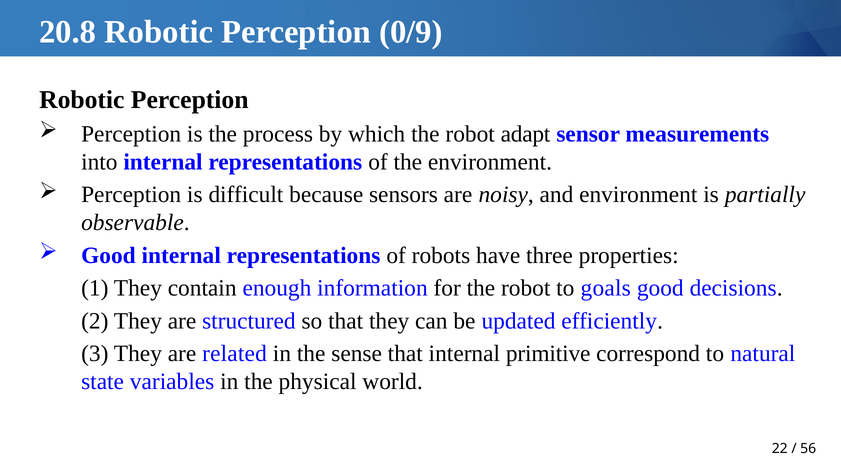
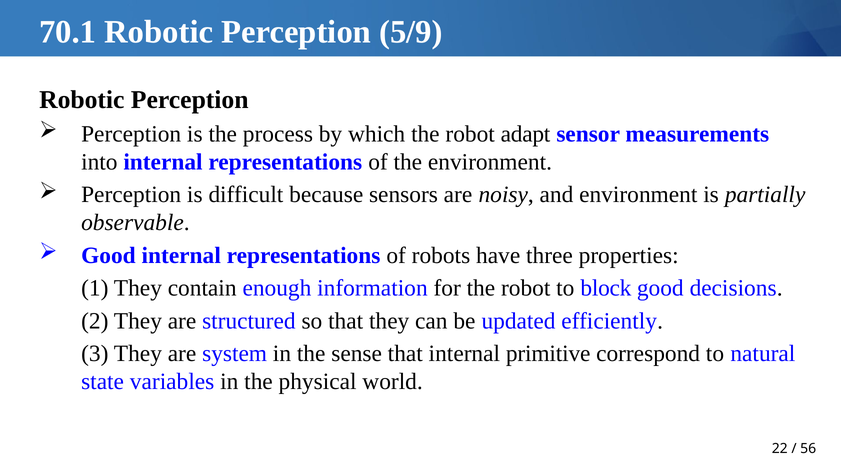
20.8: 20.8 -> 70.1
0/9: 0/9 -> 5/9
goals: goals -> block
related: related -> system
